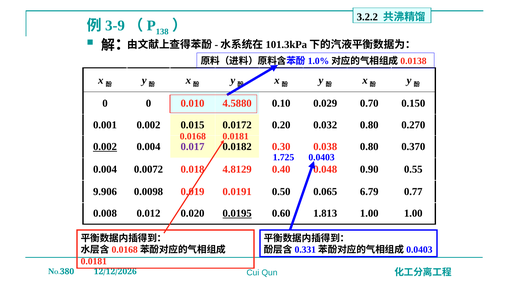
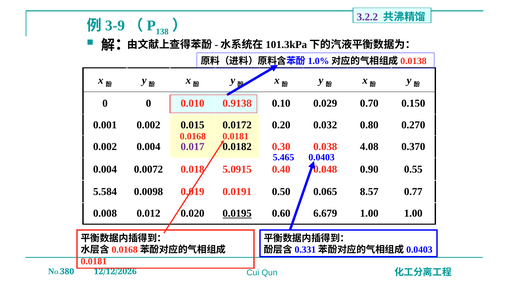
3.2.2 colour: black -> purple
4.5880: 4.5880 -> 0.9138
0.002 at (105, 147) underline: present -> none
0.038 0.80: 0.80 -> 4.08
1.725: 1.725 -> 5.465
4.8129: 4.8129 -> 5.0915
9.906: 9.906 -> 5.584
6.79: 6.79 -> 8.57
1.813: 1.813 -> 6.679
